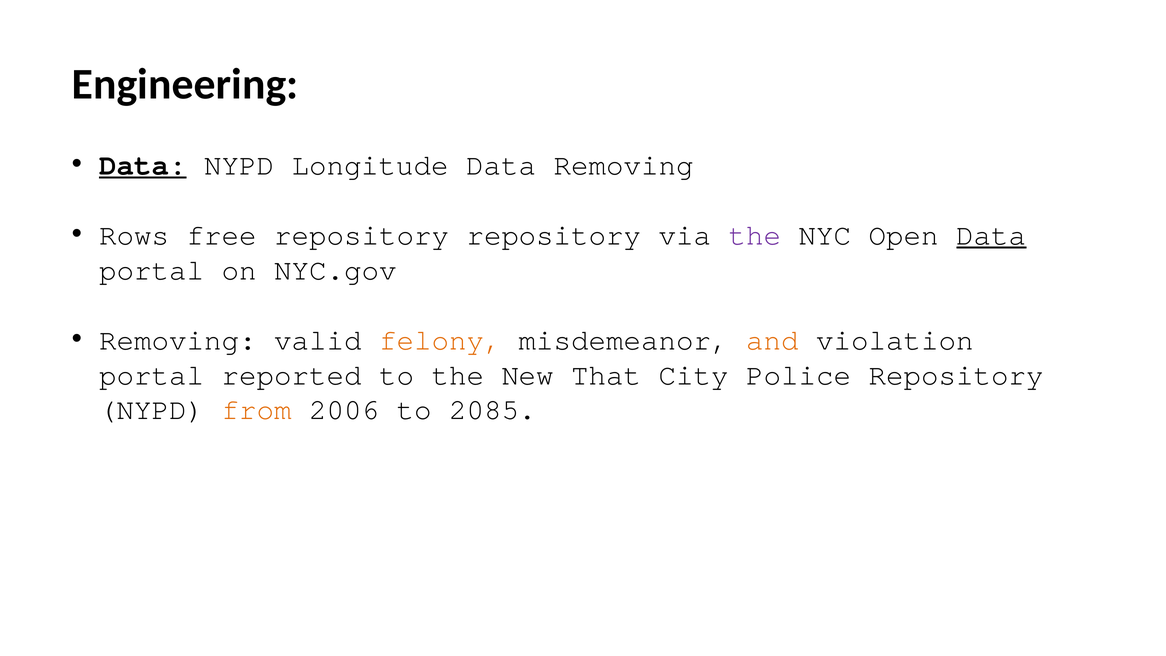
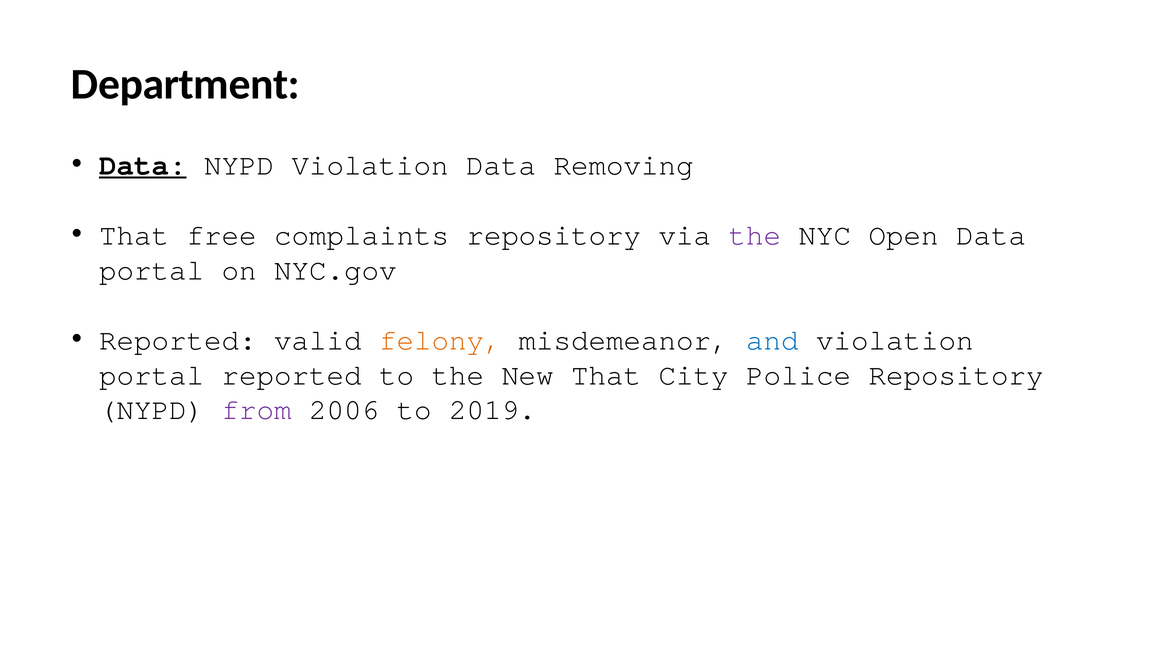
Engineering: Engineering -> Department
NYPD Longitude: Longitude -> Violation
Rows at (134, 235): Rows -> That
free repository: repository -> complaints
Data at (991, 235) underline: present -> none
Removing at (178, 340): Removing -> Reported
and colour: orange -> blue
from colour: orange -> purple
2085: 2085 -> 2019
